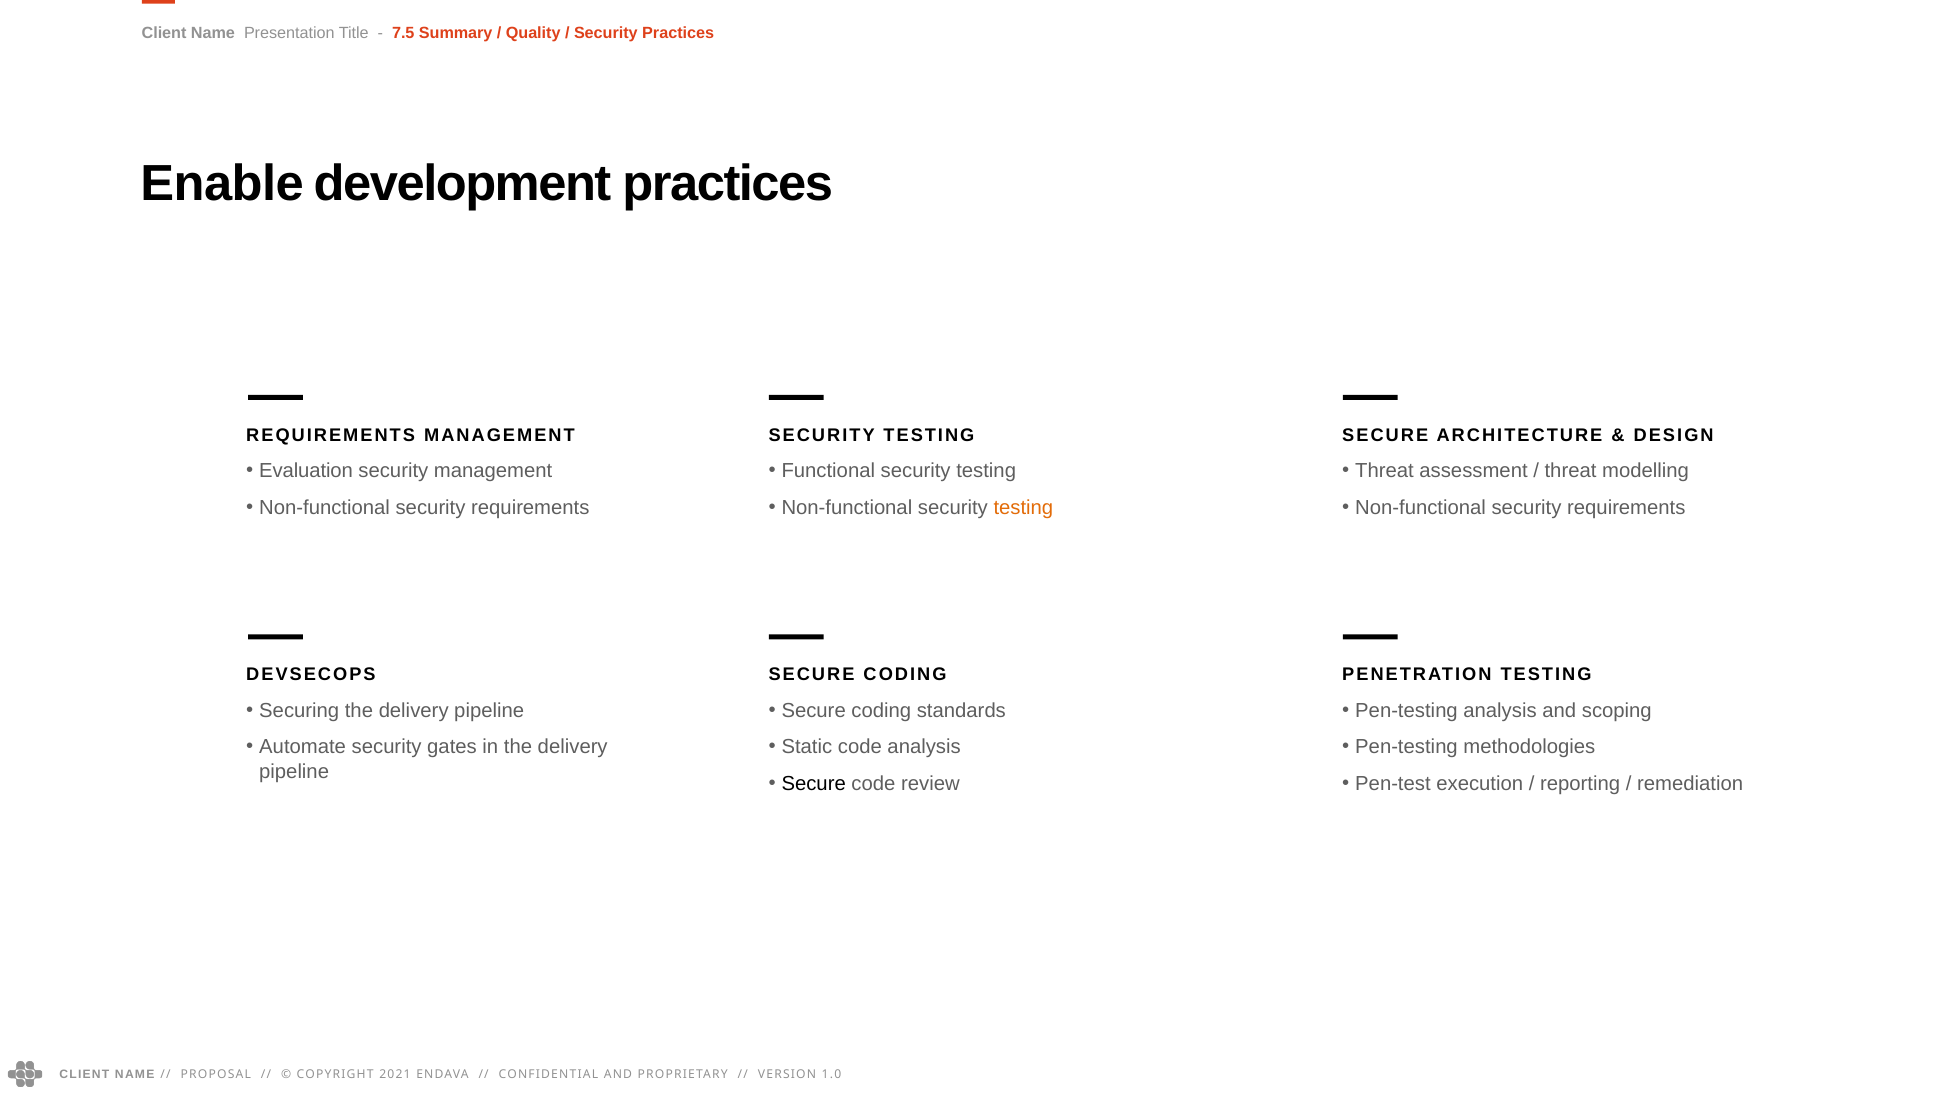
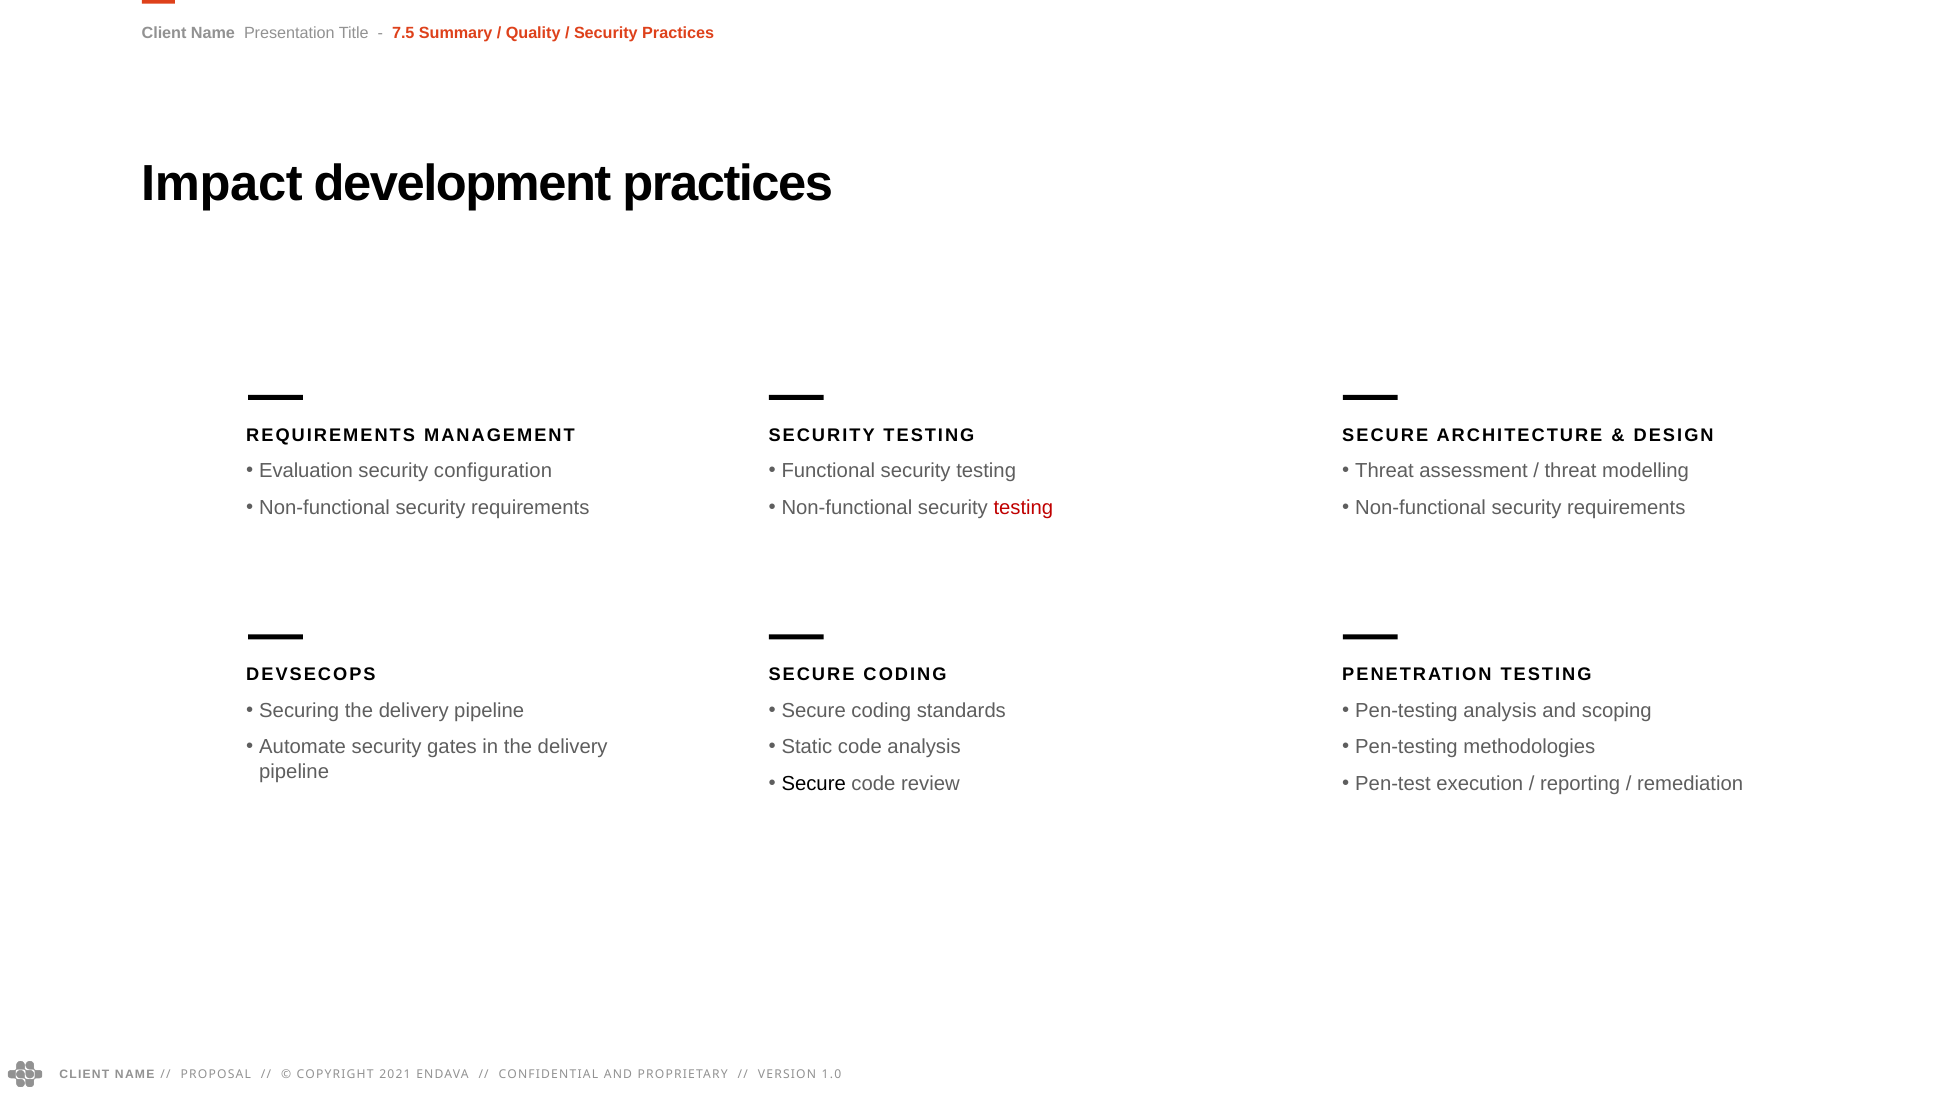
Enable: Enable -> Impact
security management: management -> configuration
testing at (1023, 507) colour: orange -> red
